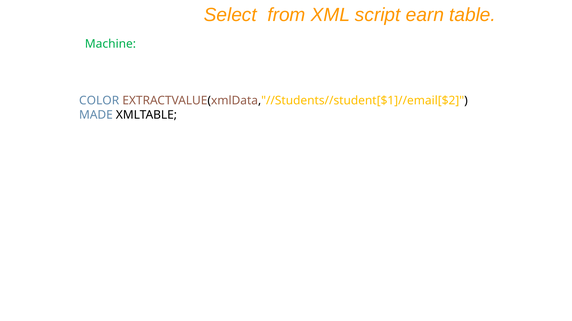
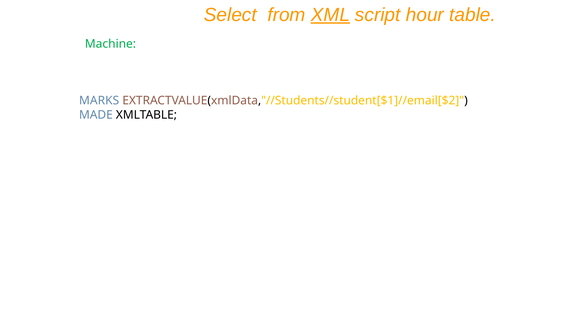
XML underline: none -> present
earn: earn -> hour
COLOR: COLOR -> MARKS
